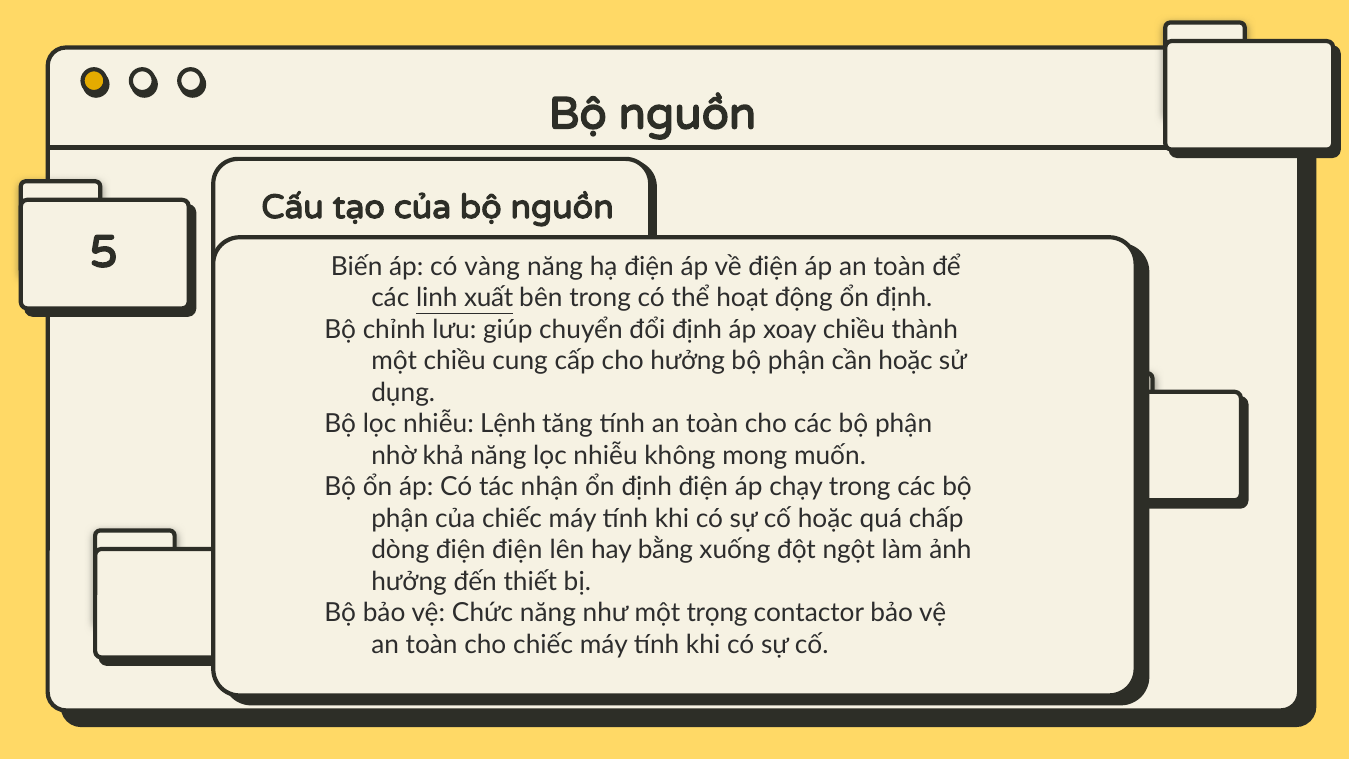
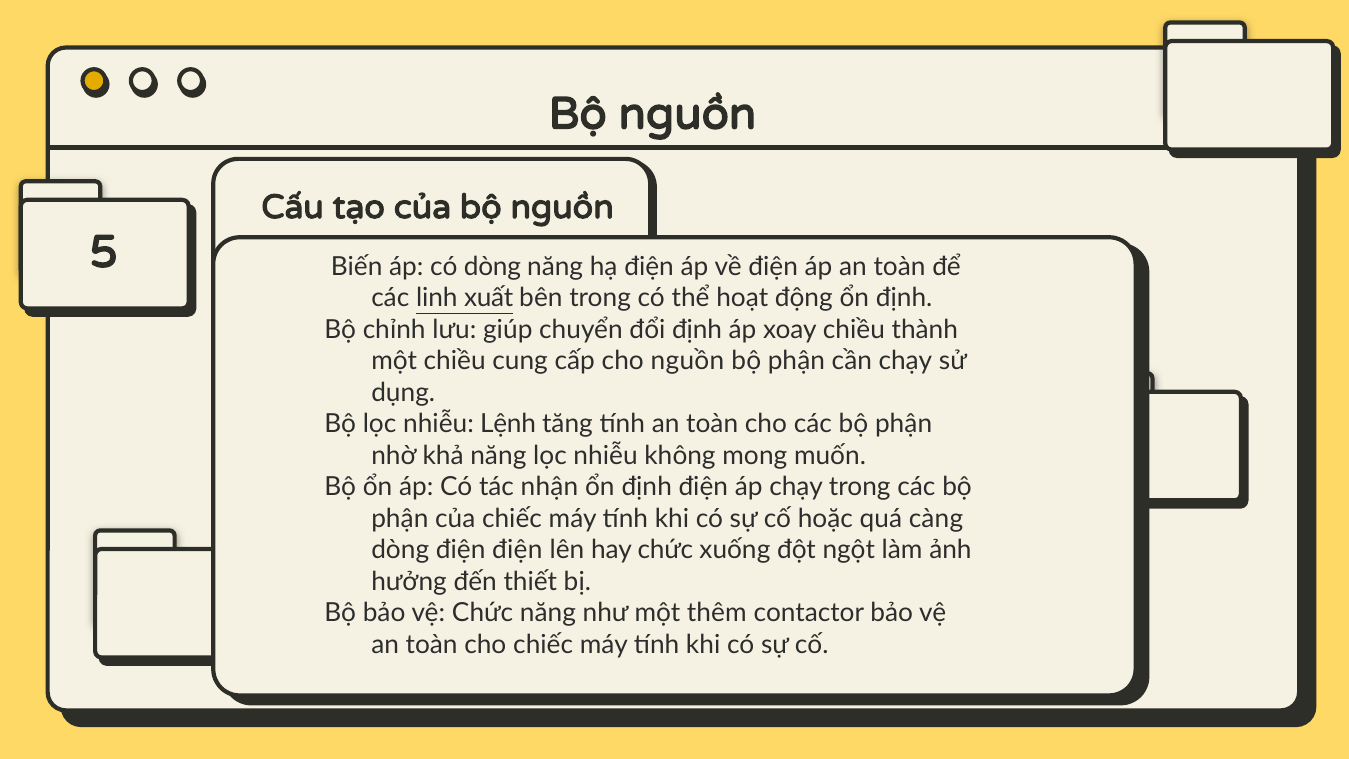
có vàng: vàng -> dòng
cho hưởng: hưởng -> nguồn
cần hoặc: hoặc -> chạy
chấp: chấp -> càng
hay bằng: bằng -> chức
trọng: trọng -> thêm
